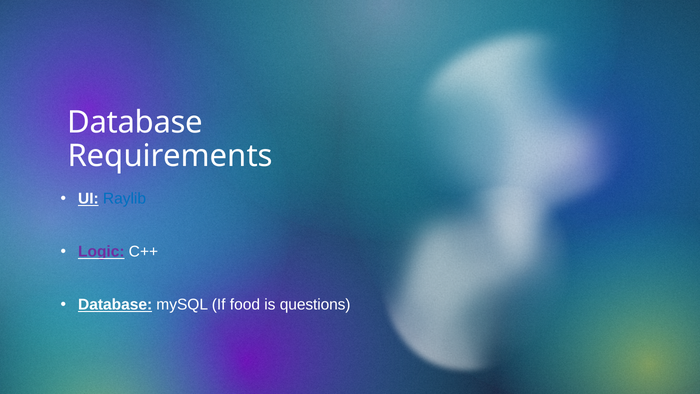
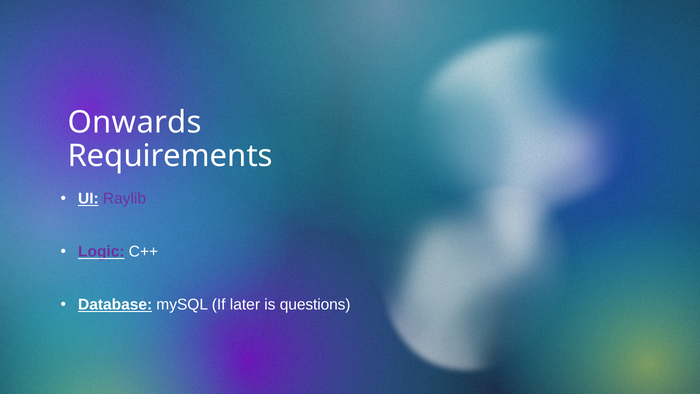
Database at (135, 122): Database -> Onwards
Raylib colour: blue -> purple
food: food -> later
